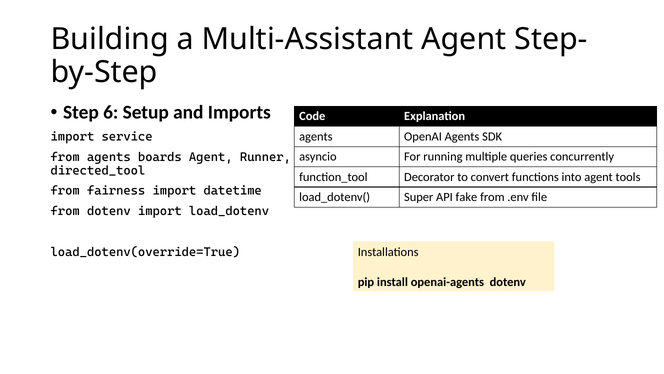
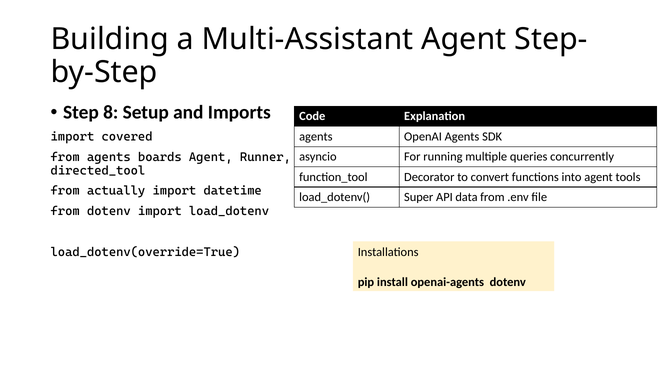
6: 6 -> 8
service: service -> covered
fairness: fairness -> actually
fake: fake -> data
